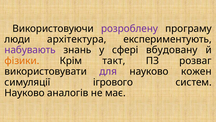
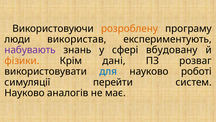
розроблену colour: purple -> orange
архітектура: архітектура -> використав
такт: такт -> дані
для colour: purple -> blue
кожен: кожен -> роботі
ігрового: ігрового -> перейти
